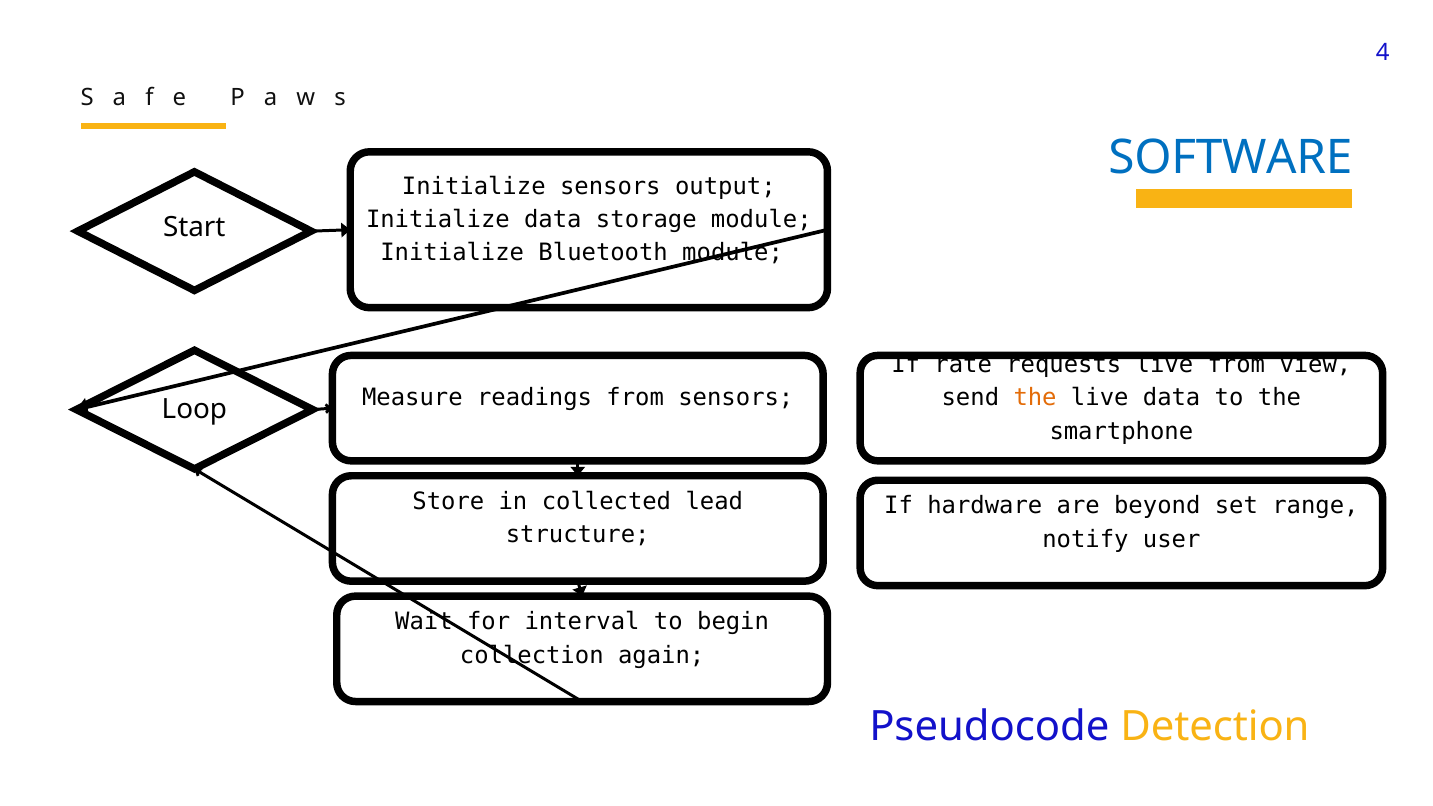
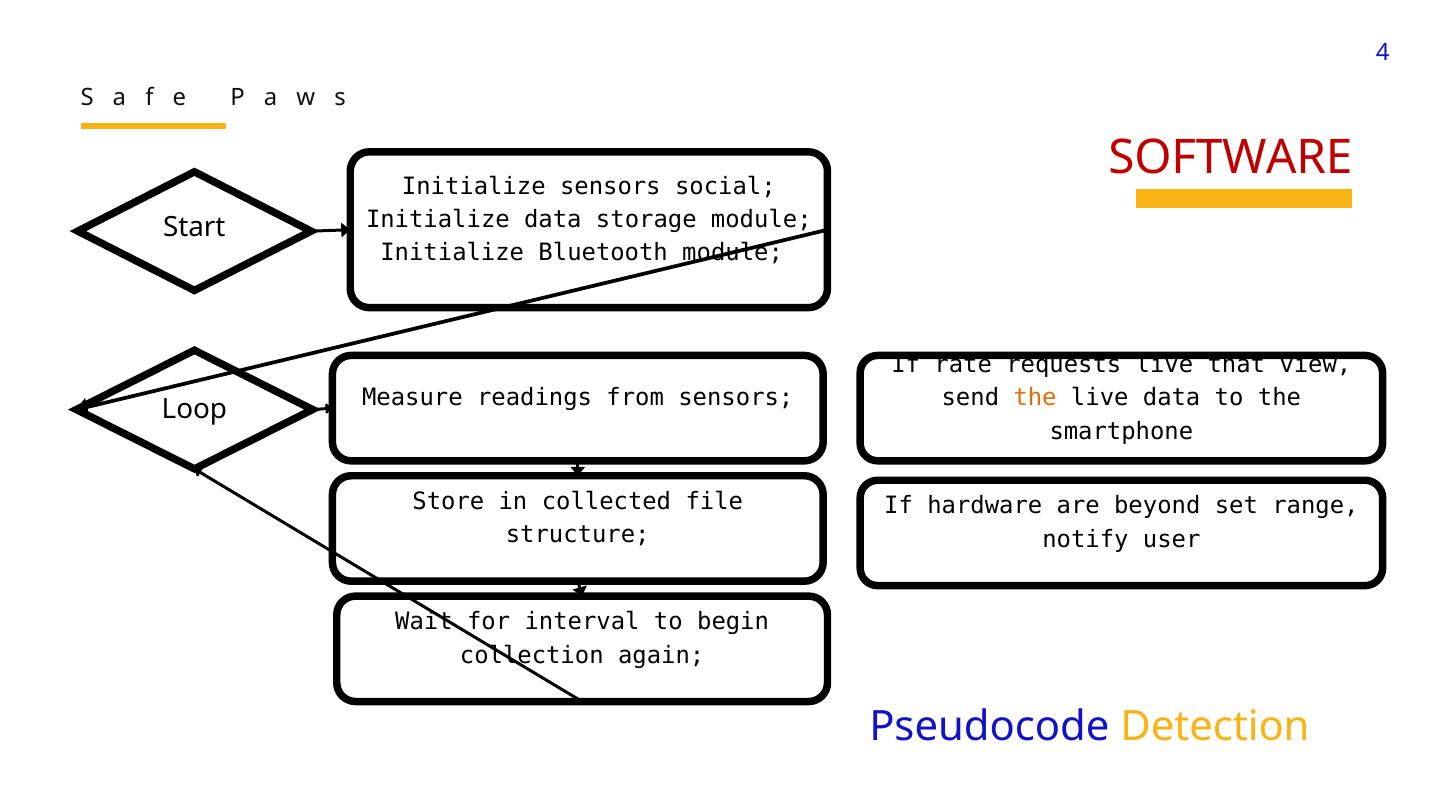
SOFTWARE colour: blue -> red
output: output -> social
live from: from -> that
lead: lead -> file
